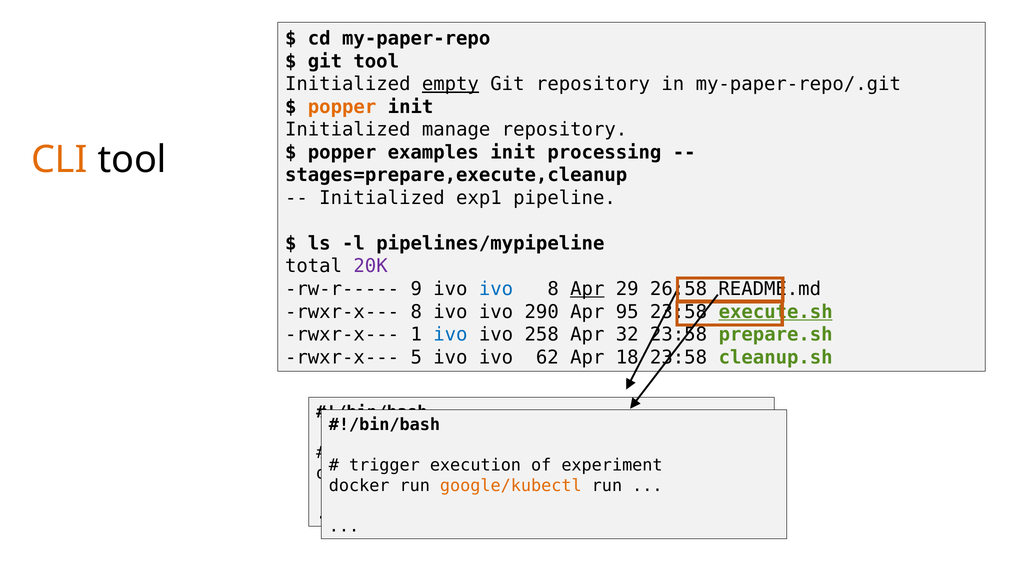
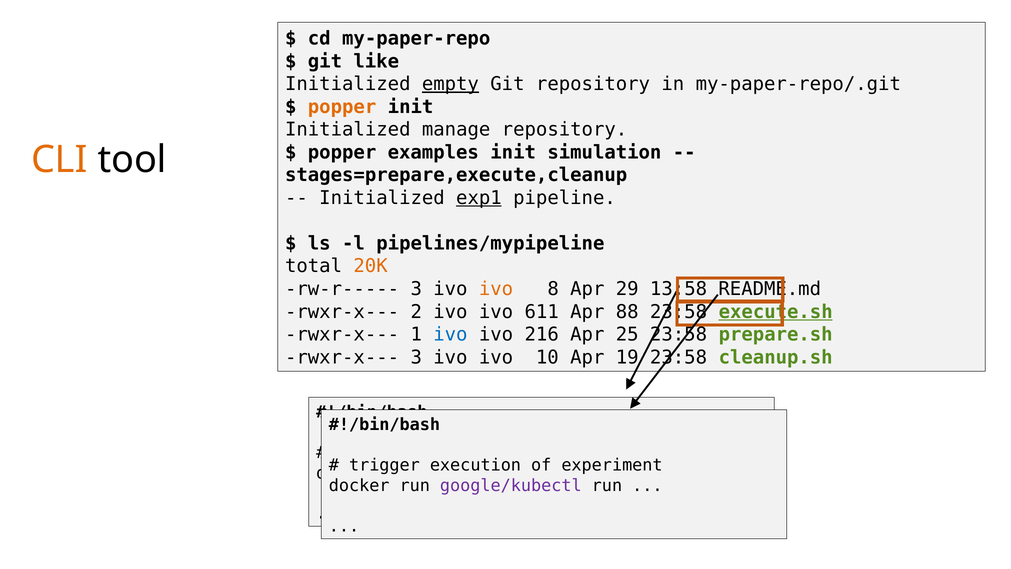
git tool: tool -> like
processing: processing -> simulation
exp1 underline: none -> present
20K colour: purple -> orange
rw-r----- 9: 9 -> 3
ivo at (496, 289) colour: blue -> orange
Apr at (587, 289) underline: present -> none
26:58: 26:58 -> 13:58
rwxr-x--- 8: 8 -> 2
290: 290 -> 611
95: 95 -> 88
258: 258 -> 216
32: 32 -> 25
rwxr-x--- 5: 5 -> 3
62: 62 -> 10
18: 18 -> 19
google/kubectl colour: orange -> purple
